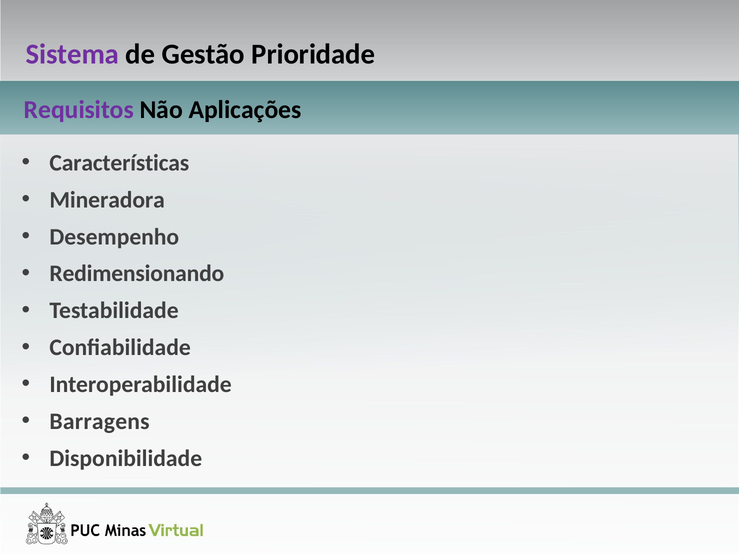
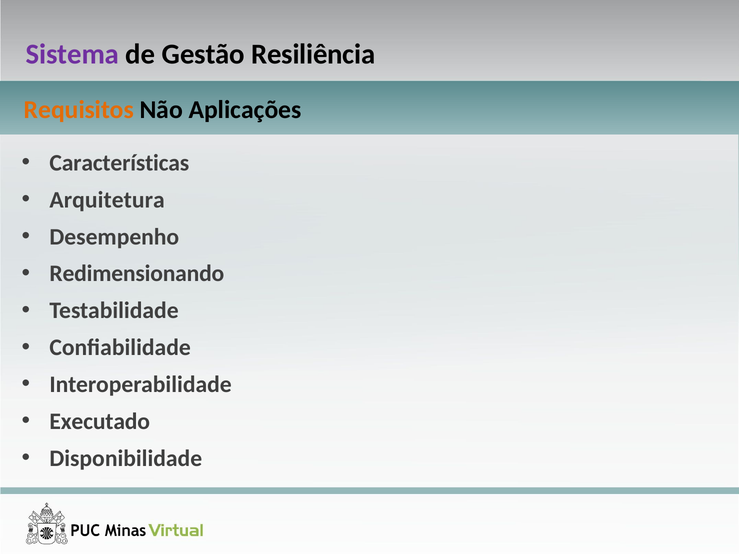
Prioridade: Prioridade -> Resiliência
Requisitos colour: purple -> orange
Mineradora: Mineradora -> Arquitetura
Barragens: Barragens -> Executado
